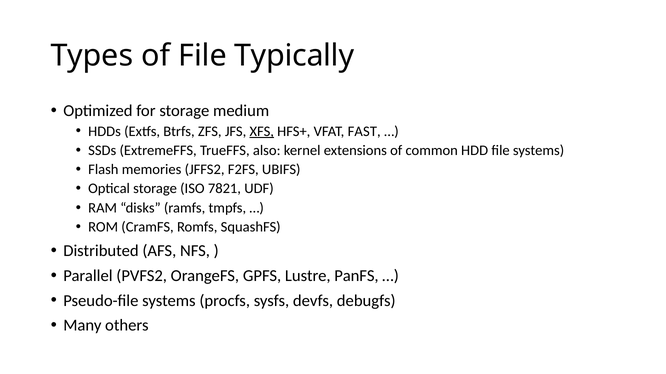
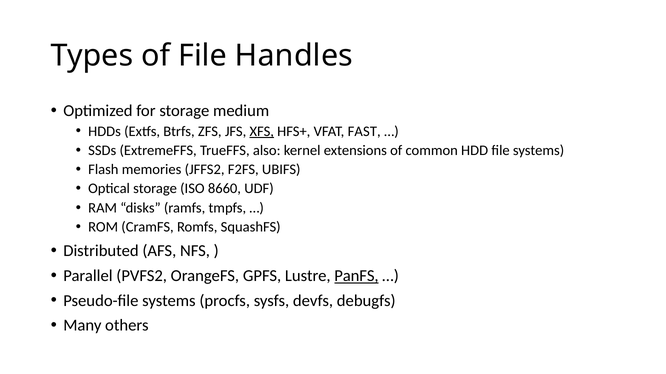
Typically: Typically -> Handles
7821: 7821 -> 8660
PanFS underline: none -> present
